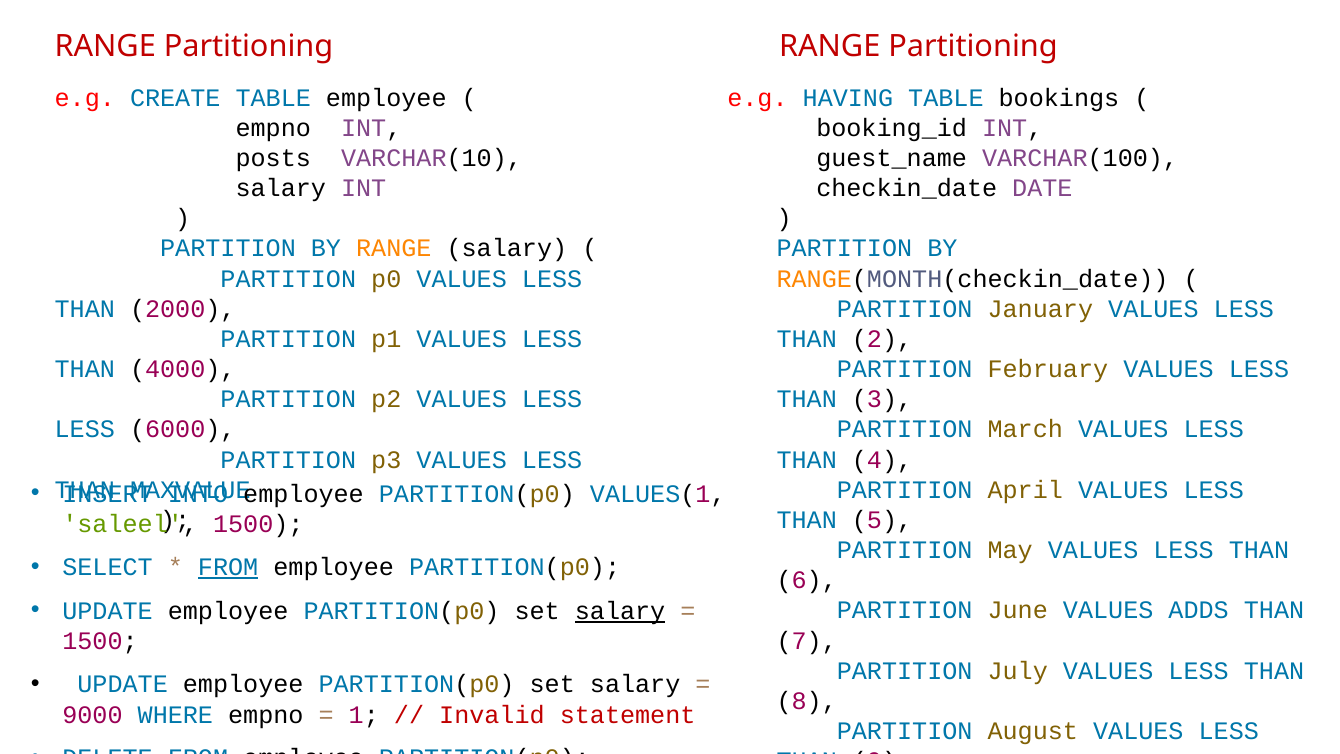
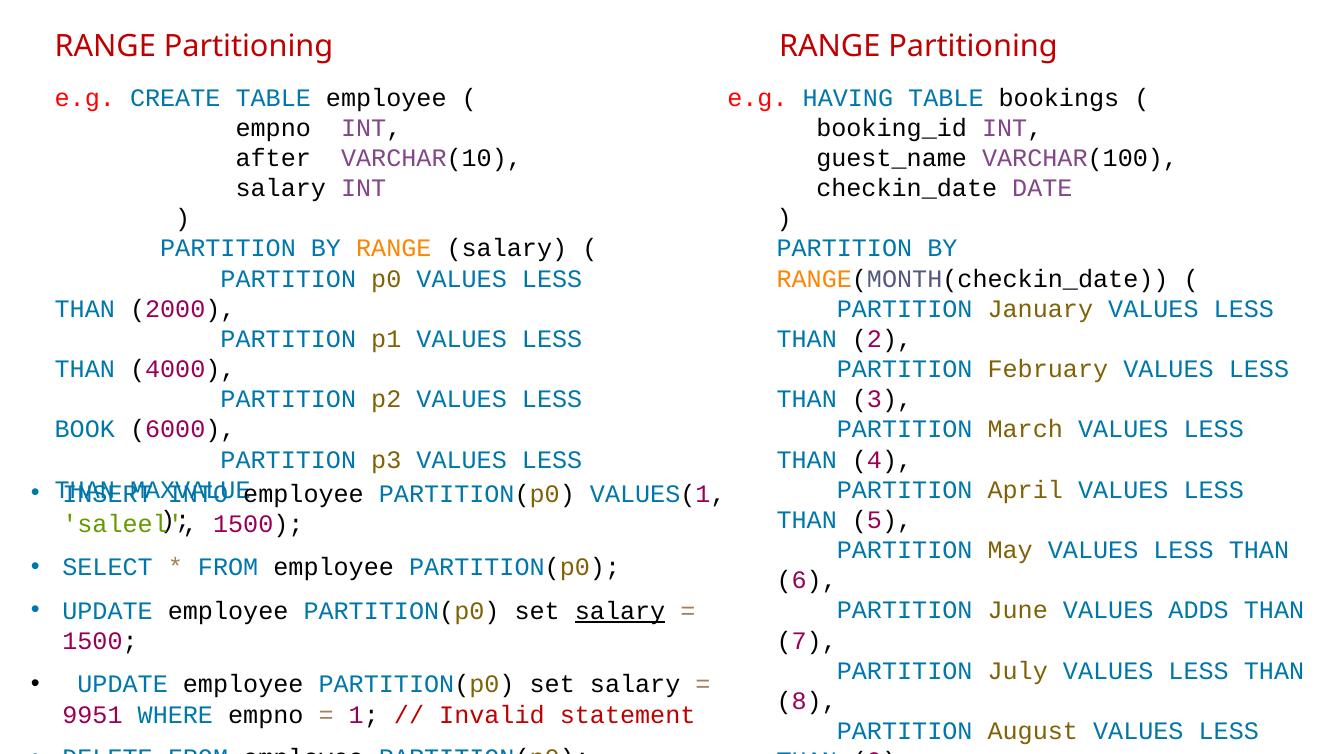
posts: posts -> after
LESS at (85, 430): LESS -> BOOK
FROM at (228, 567) underline: present -> none
9000: 9000 -> 9951
